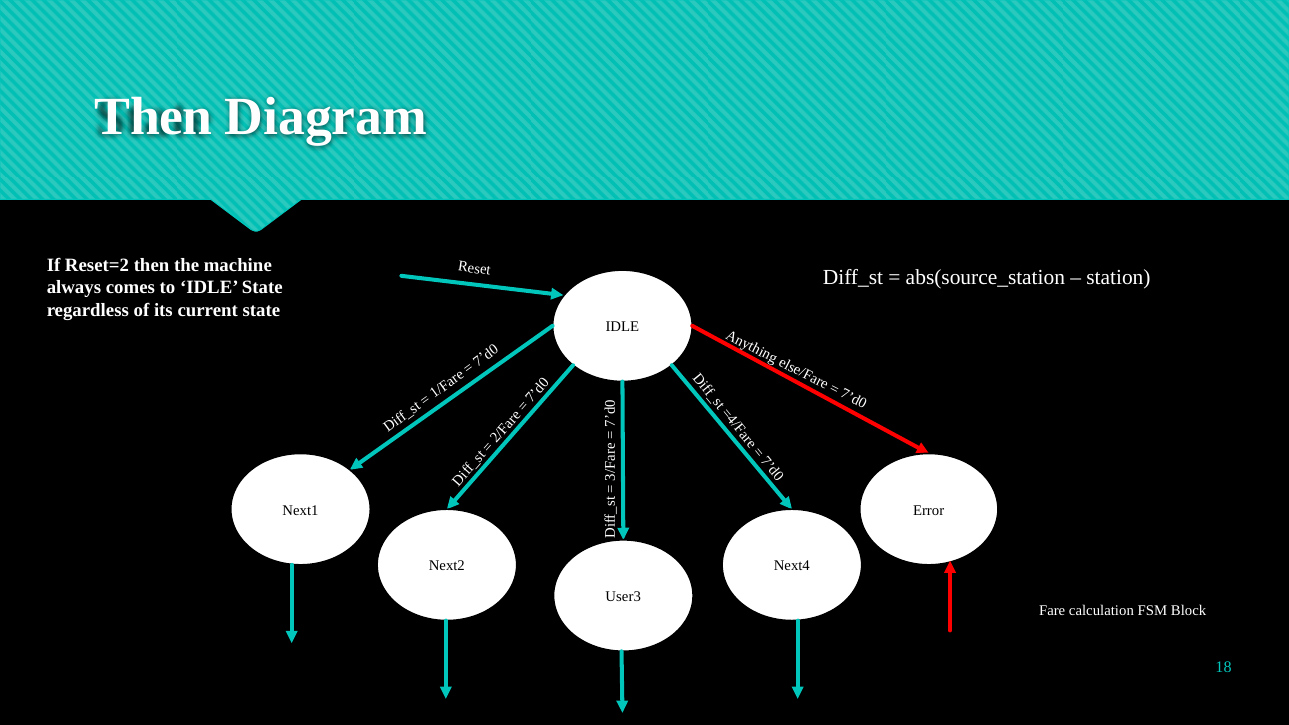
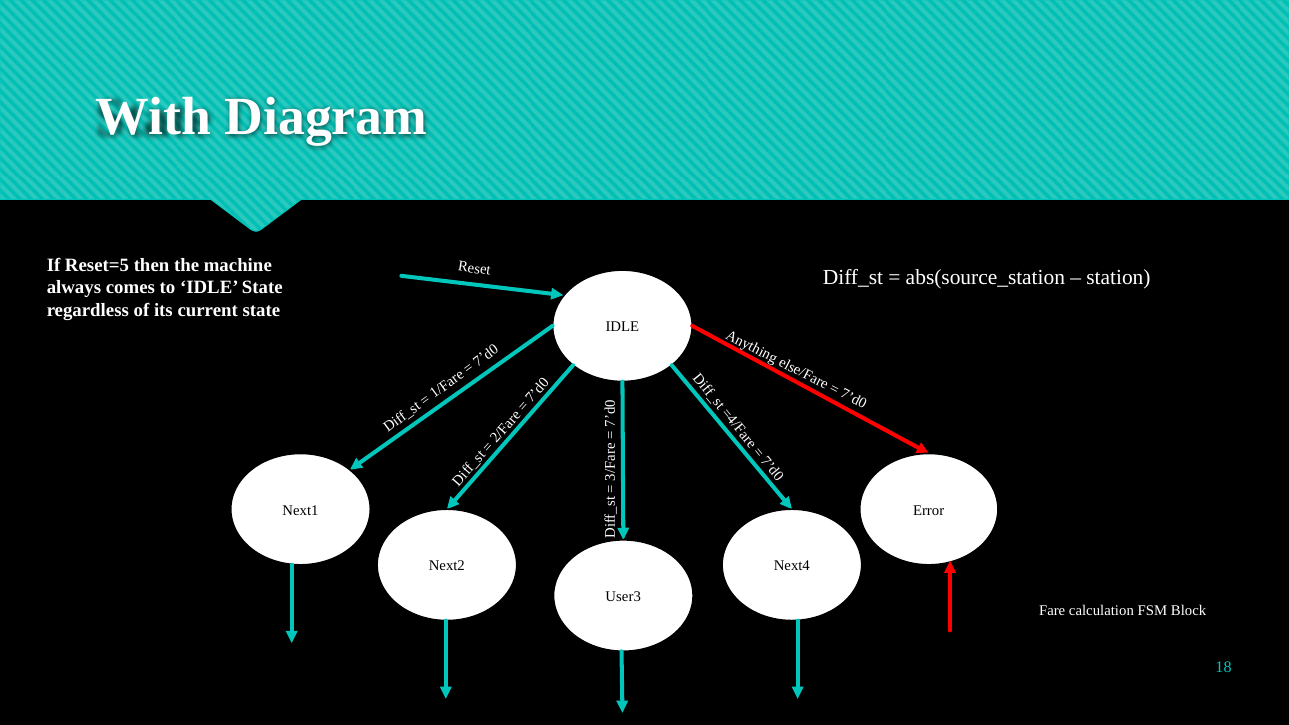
Then at (154, 117): Then -> With
Reset=2: Reset=2 -> Reset=5
